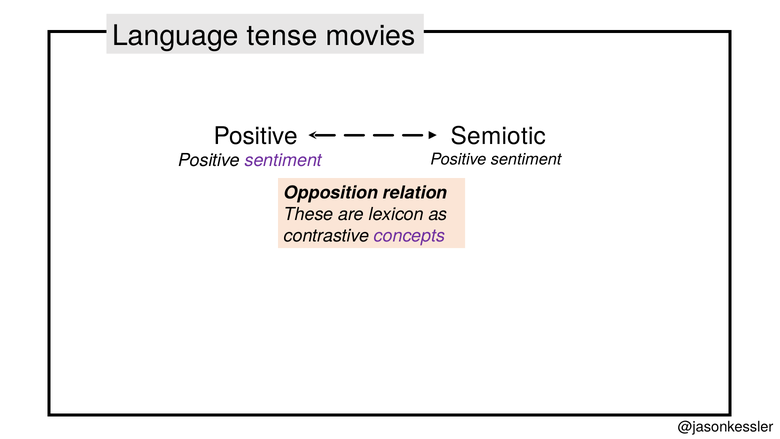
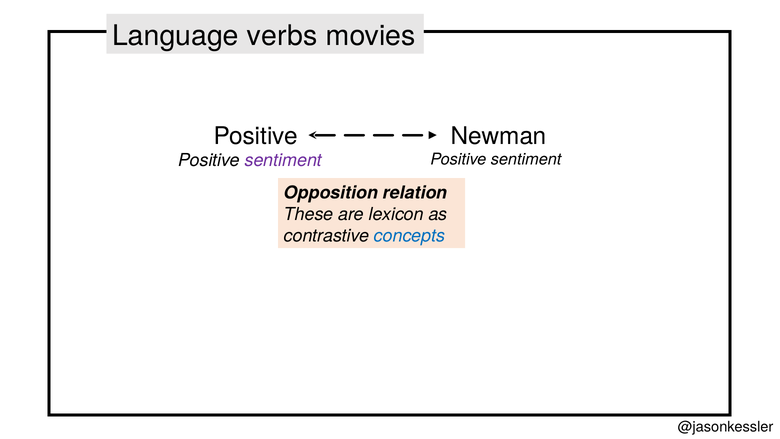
tense: tense -> verbs
Semiotic: Semiotic -> Newman
concepts colour: purple -> blue
